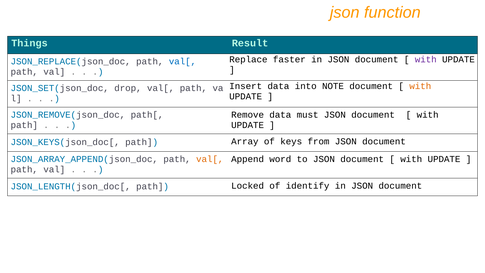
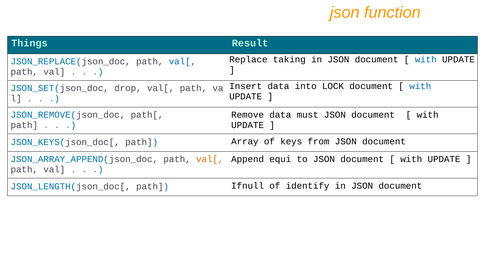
faster: faster -> taking
with at (426, 59) colour: purple -> blue
NOTE: NOTE -> LOCK
with at (420, 86) colour: orange -> blue
word: word -> equi
Locked: Locked -> Ifnull
